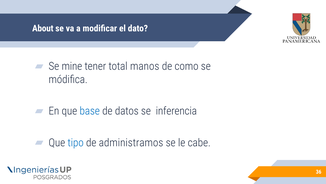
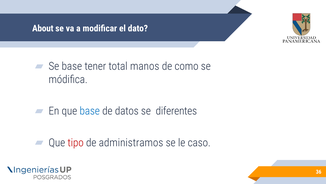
Se mine: mine -> base
inferencia: inferencia -> diferentes
tipo colour: blue -> red
cabe: cabe -> caso
